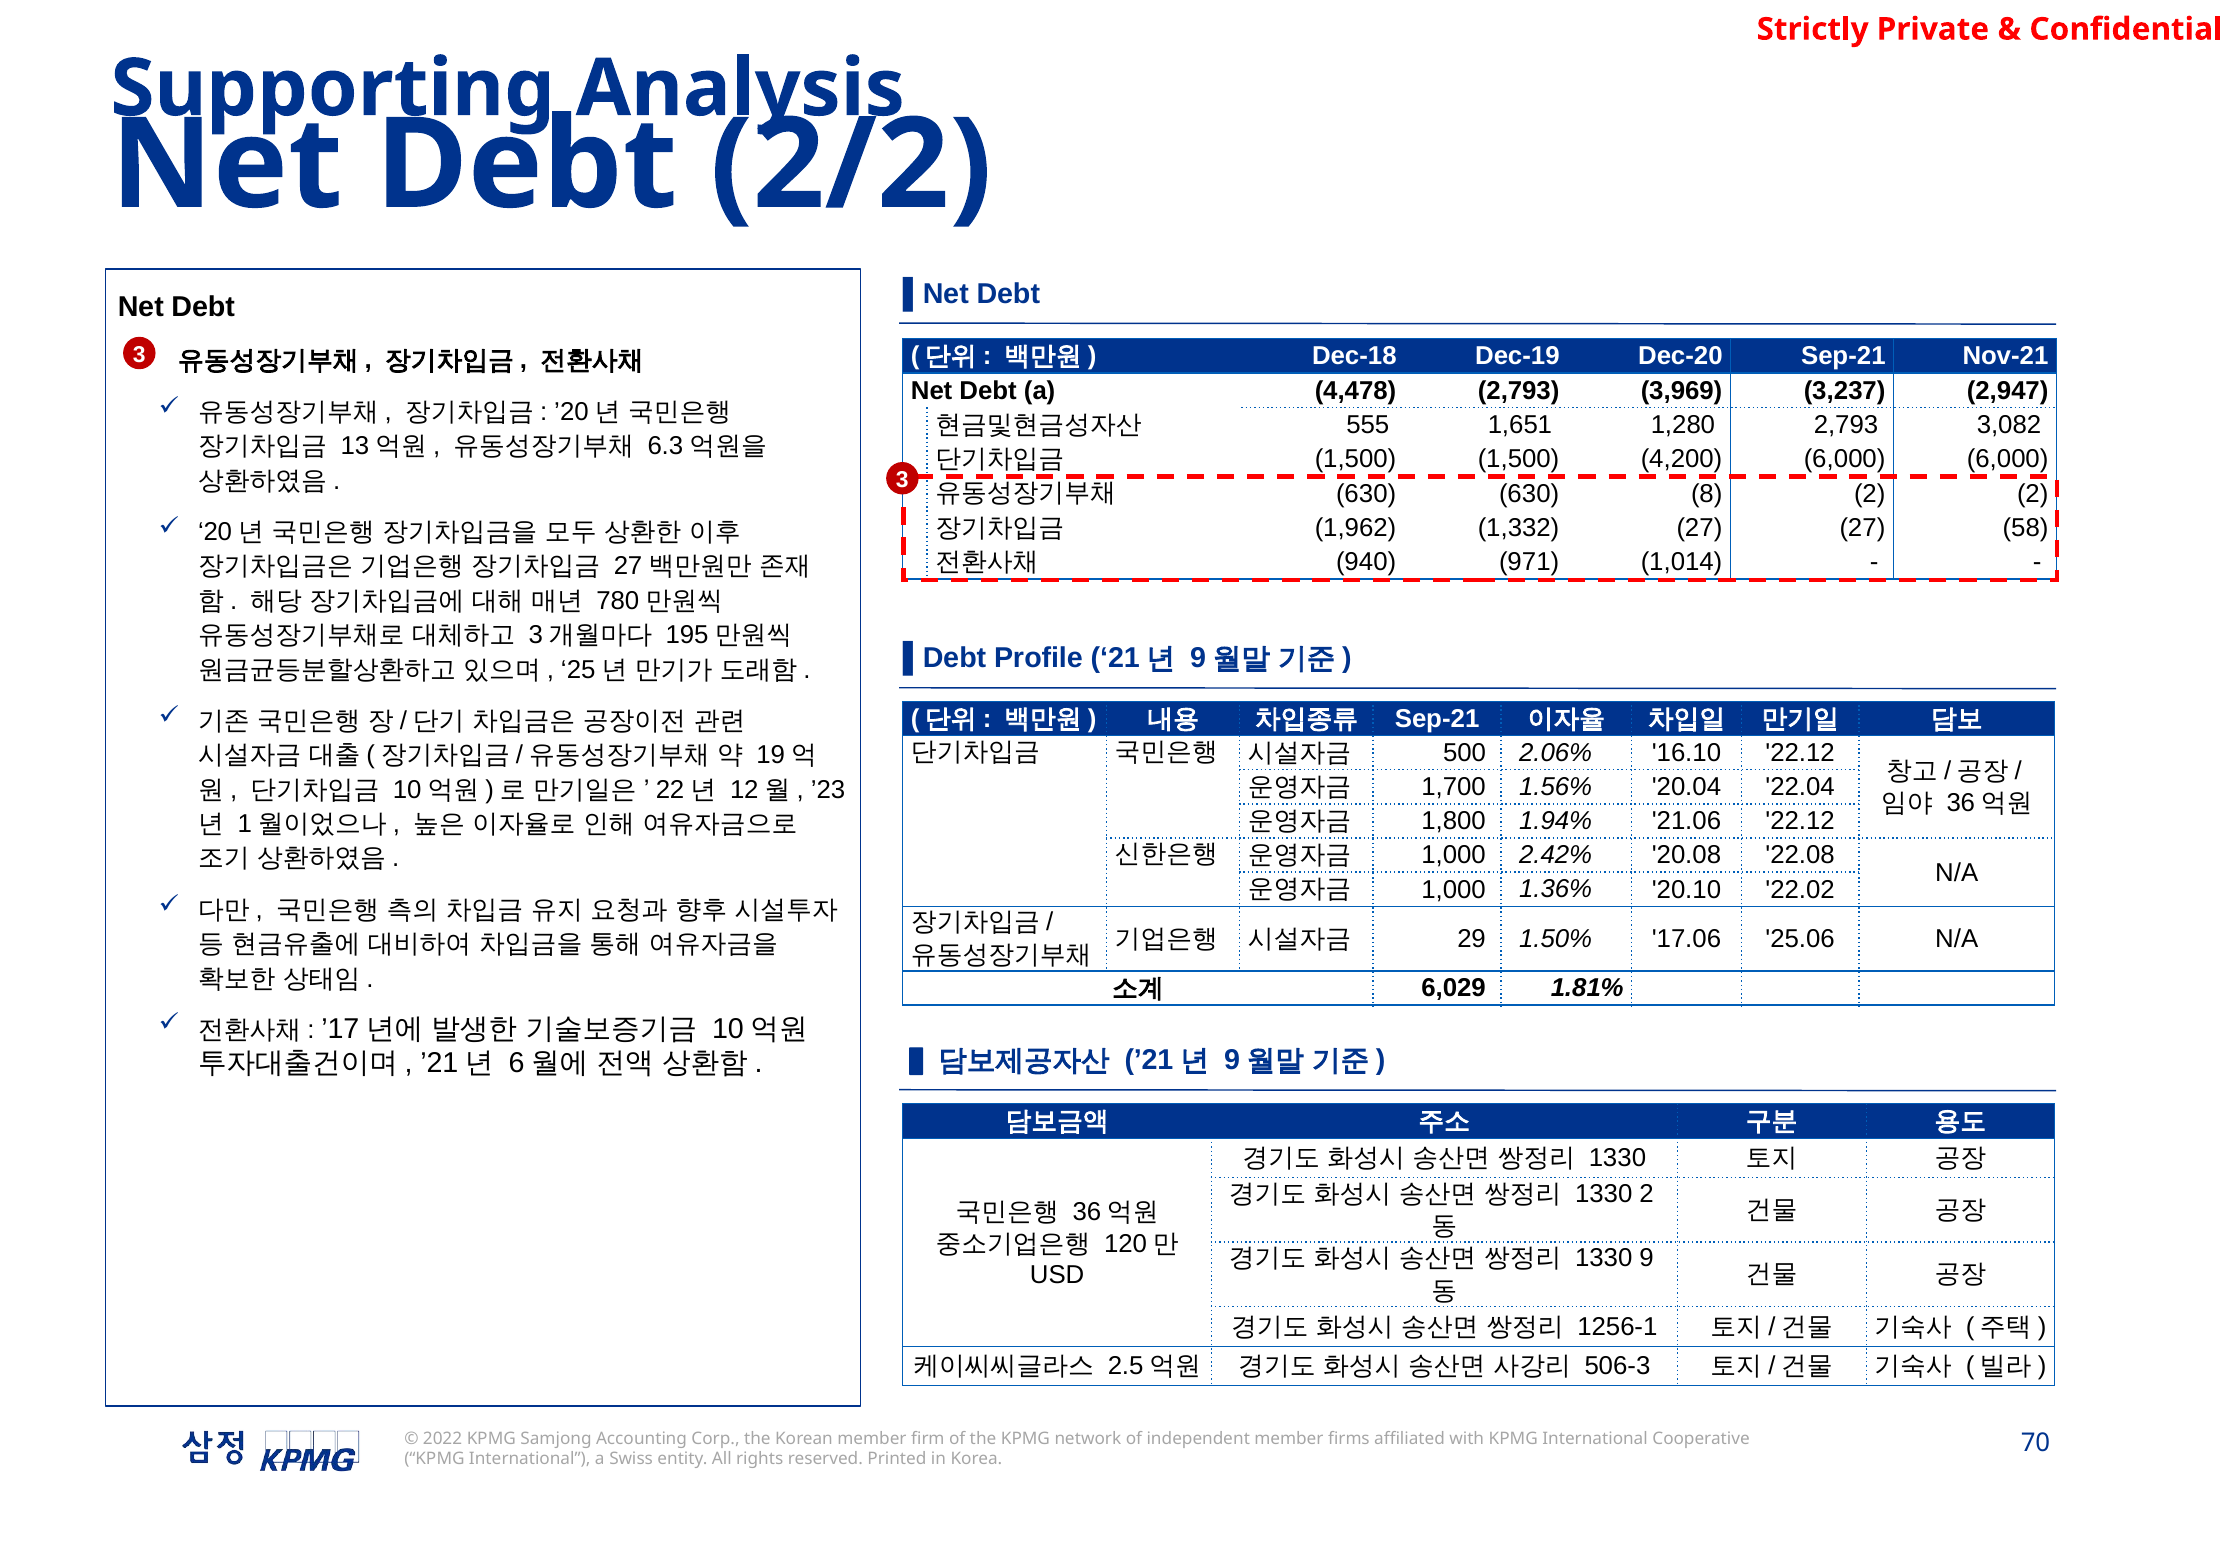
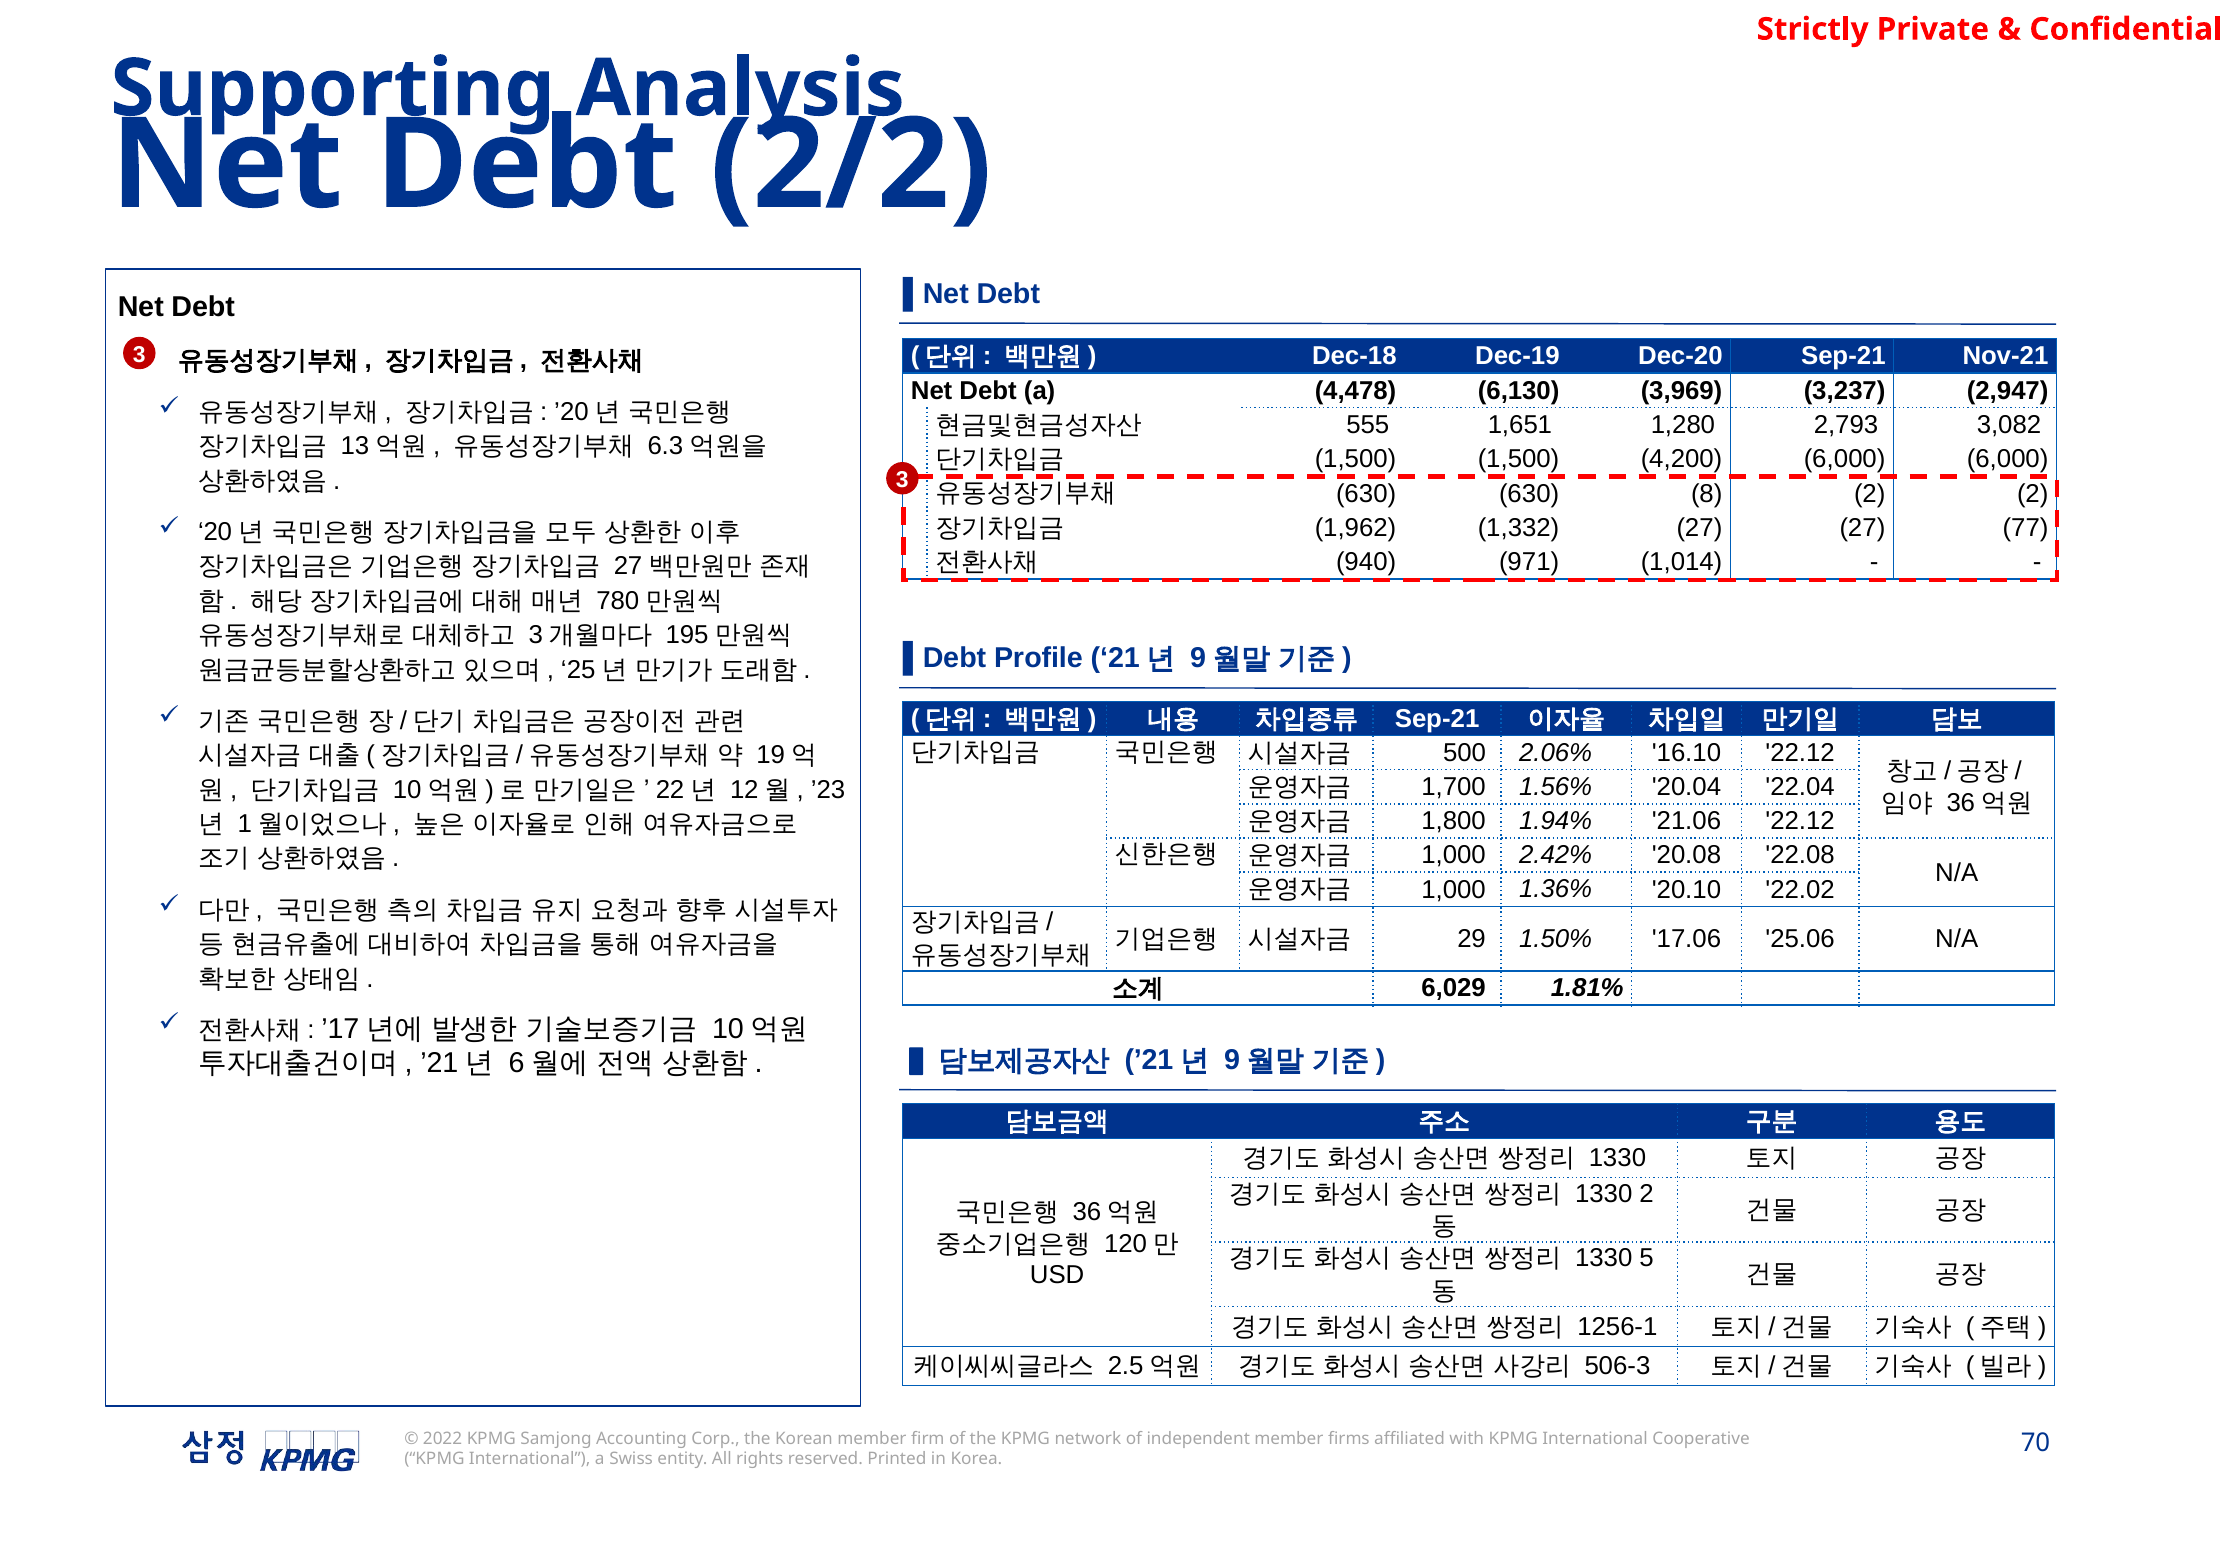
4,478 2,793: 2,793 -> 6,130
58: 58 -> 77
9: 9 -> 5
